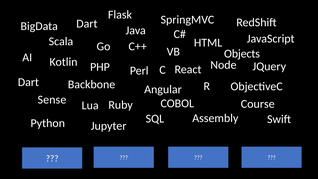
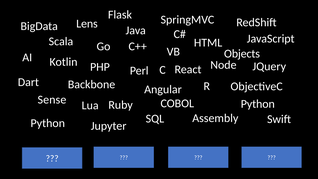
Dart at (87, 24): Dart -> Lens
Course at (258, 104): Course -> Python
